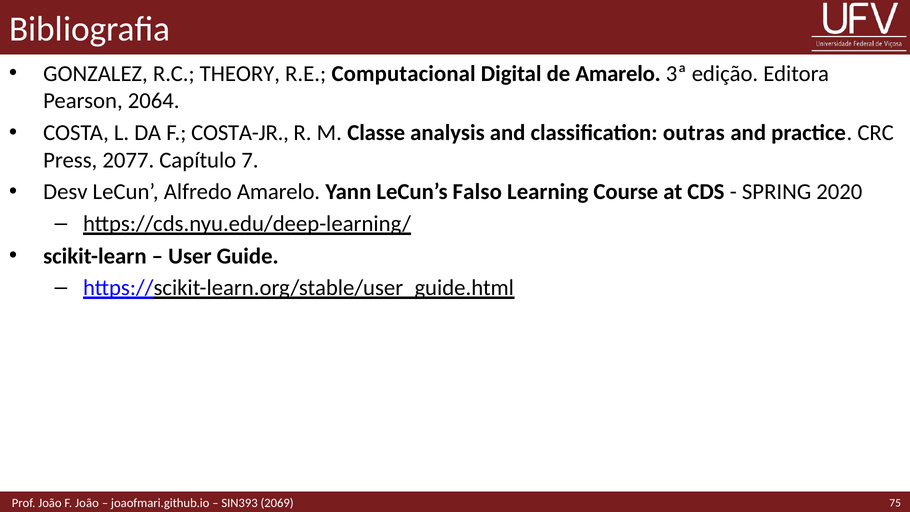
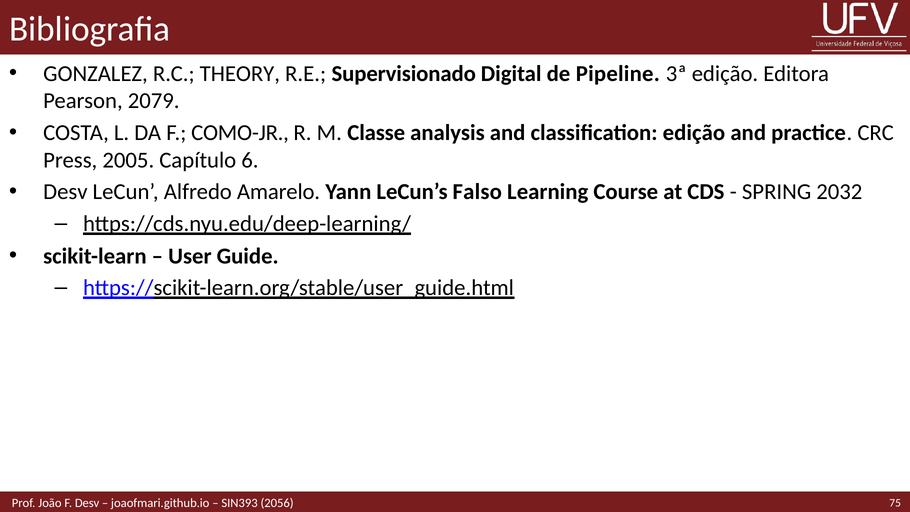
Computacional: Computacional -> Supervisionado
de Amarelo: Amarelo -> Pipeline
2064: 2064 -> 2079
COSTA-JR: COSTA-JR -> COMO-JR
classification outras: outras -> edição
2077: 2077 -> 2005
7: 7 -> 6
2020: 2020 -> 2032
F João: João -> Desv
2069: 2069 -> 2056
